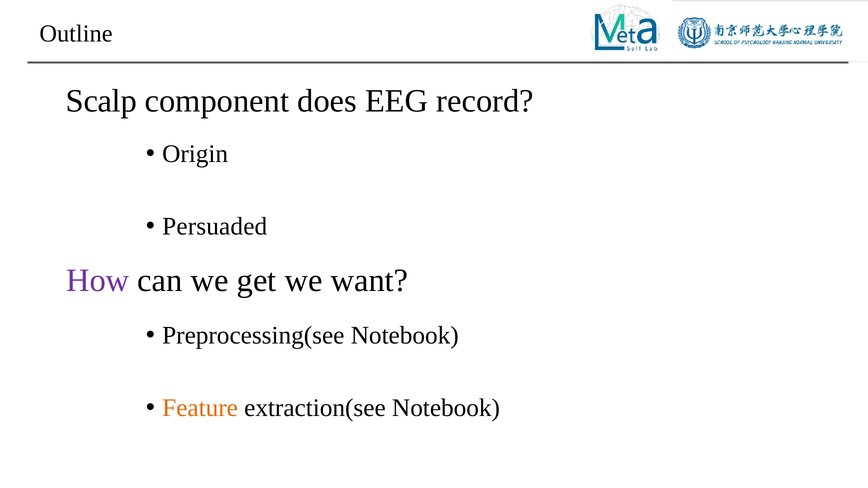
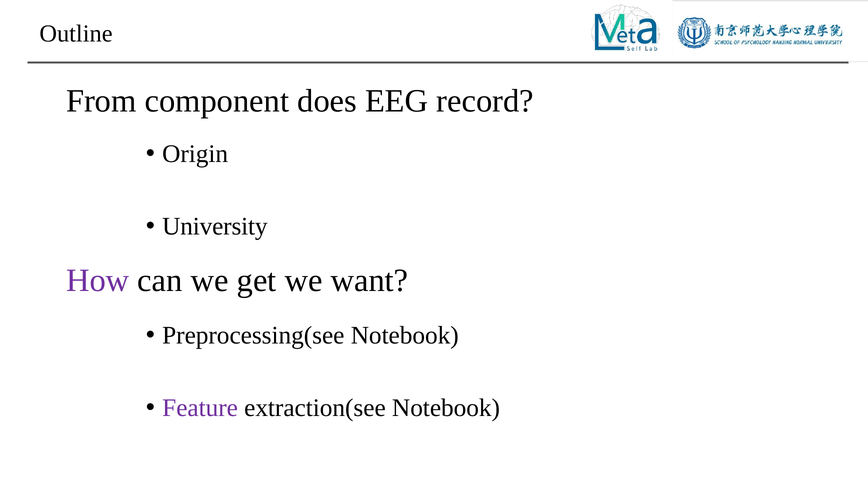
Scalp: Scalp -> From
Persuaded: Persuaded -> University
Feature colour: orange -> purple
